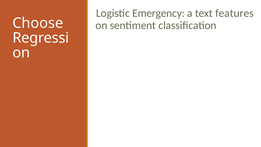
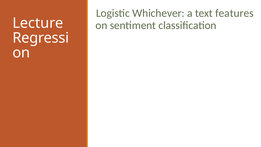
Emergency: Emergency -> Whichever
Choose: Choose -> Lecture
